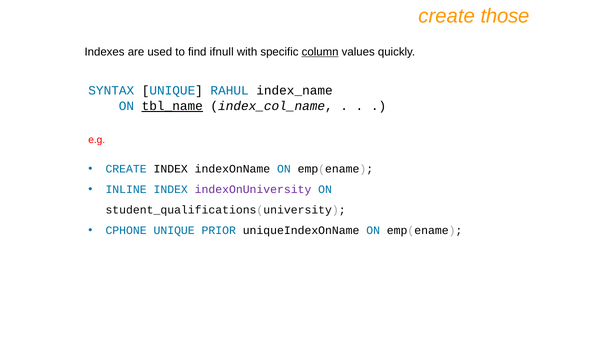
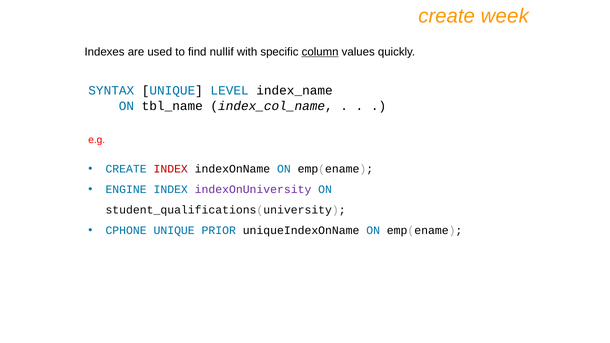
those: those -> week
ifnull: ifnull -> nullif
RAHUL: RAHUL -> LEVEL
tbl_name underline: present -> none
INDEX at (171, 169) colour: black -> red
INLINE: INLINE -> ENGINE
